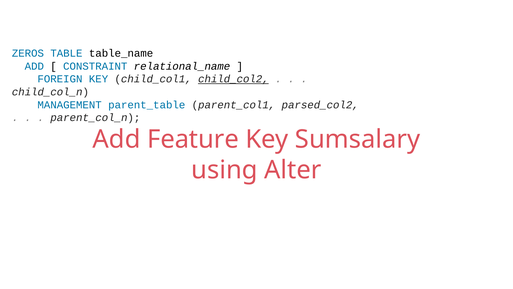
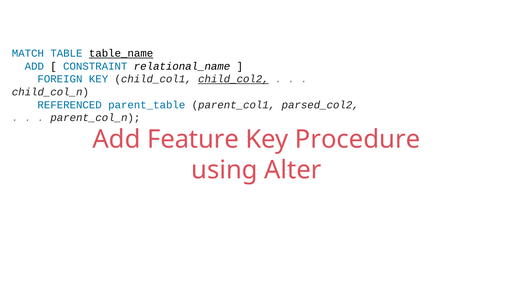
ZEROS: ZEROS -> MATCH
table_name underline: none -> present
MANAGEMENT: MANAGEMENT -> REFERENCED
Sumsalary: Sumsalary -> Procedure
